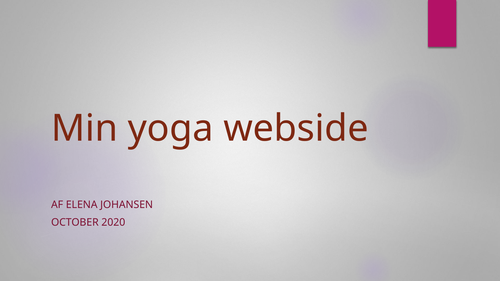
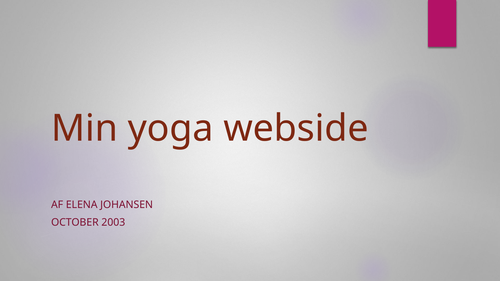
2020: 2020 -> 2003
